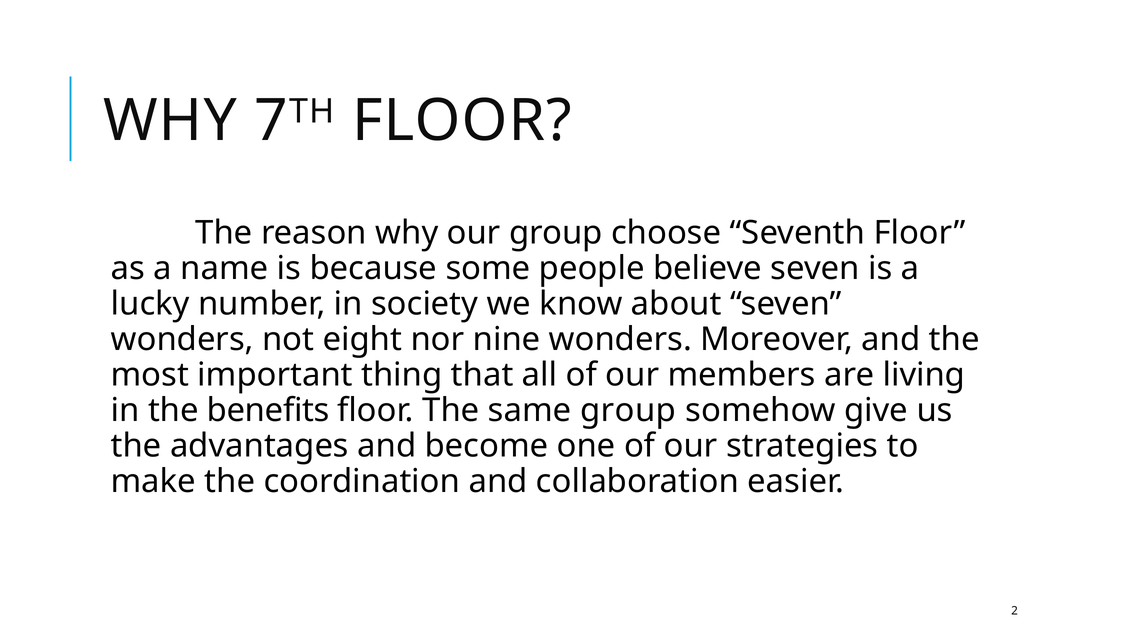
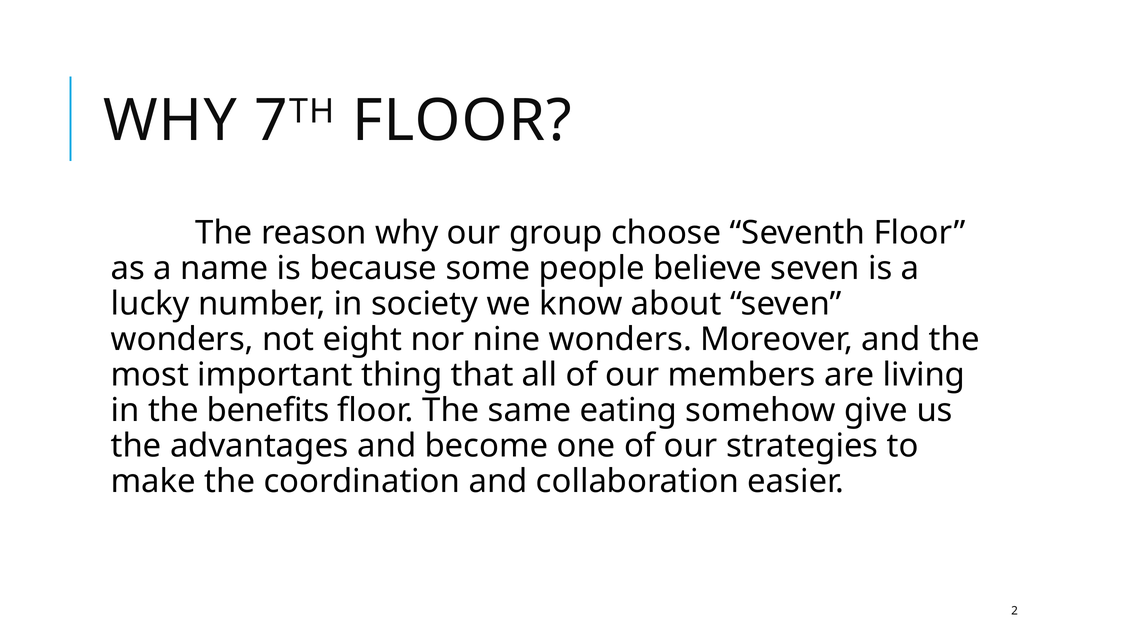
same group: group -> eating
